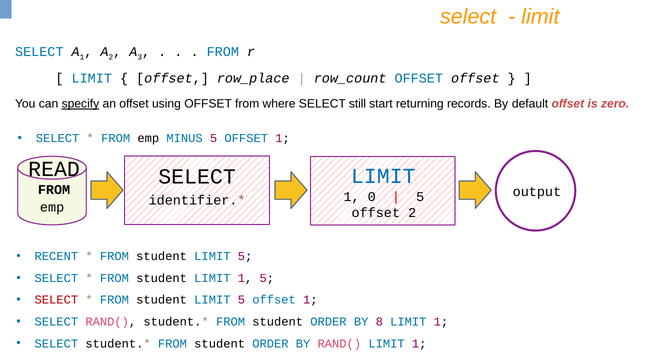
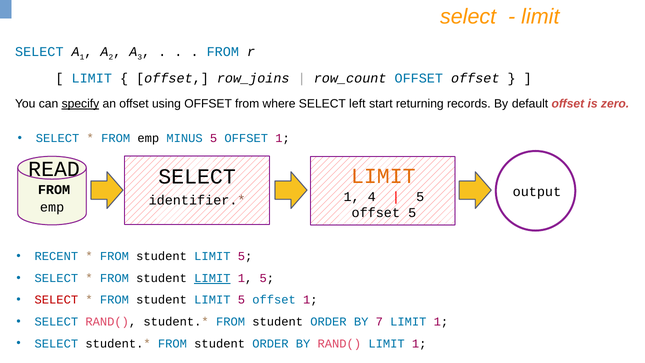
row_place: row_place -> row_joins
still: still -> left
LIMIT at (383, 176) colour: blue -> orange
0: 0 -> 4
offset 2: 2 -> 5
LIMIT at (212, 278) underline: none -> present
8: 8 -> 7
